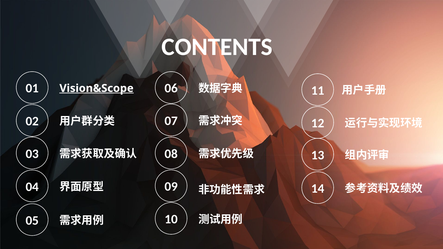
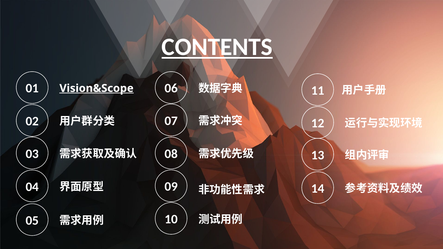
CONTENTS underline: none -> present
